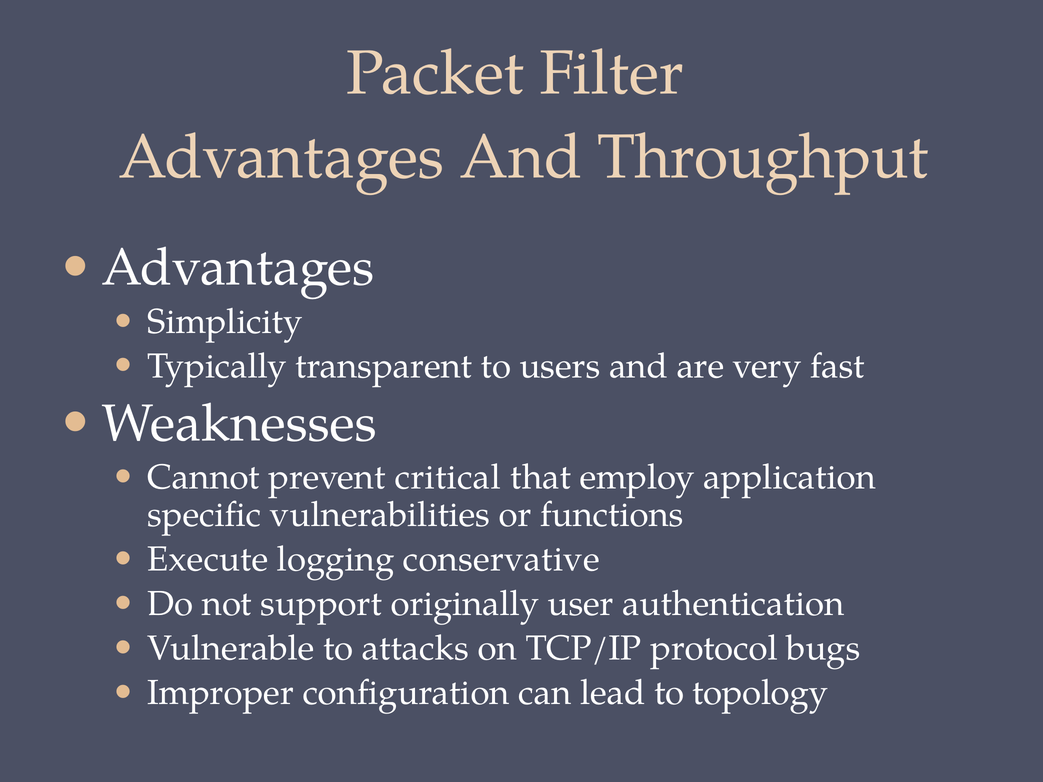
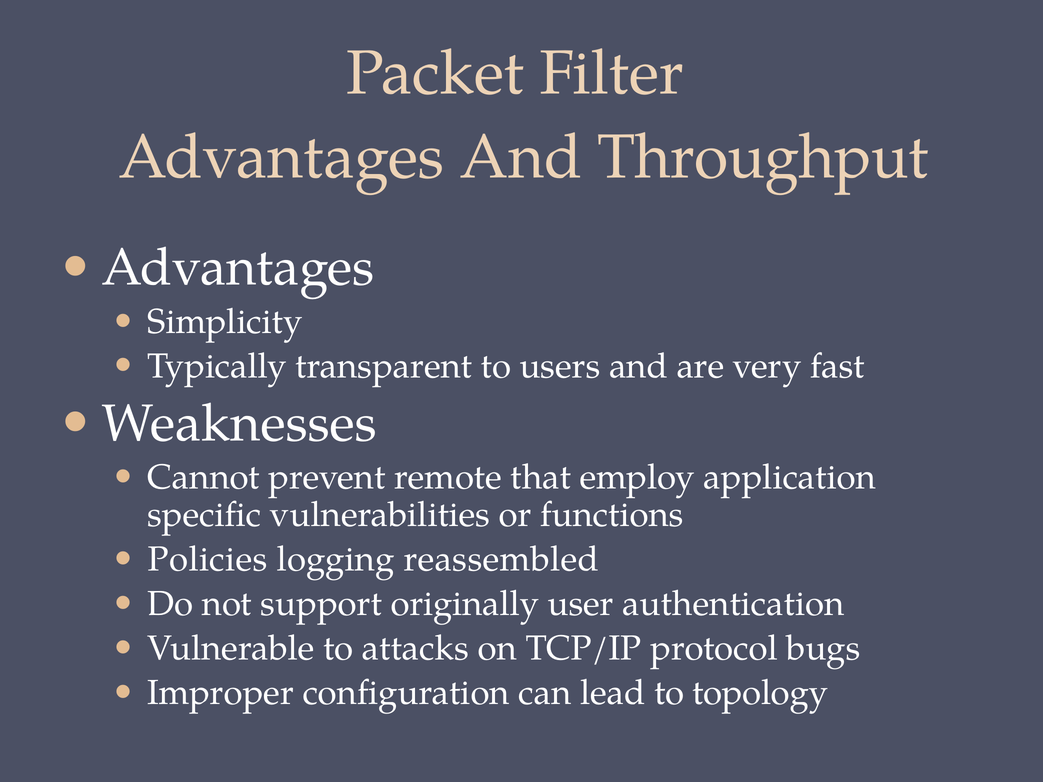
critical: critical -> remote
Execute: Execute -> Policies
conservative: conservative -> reassembled
